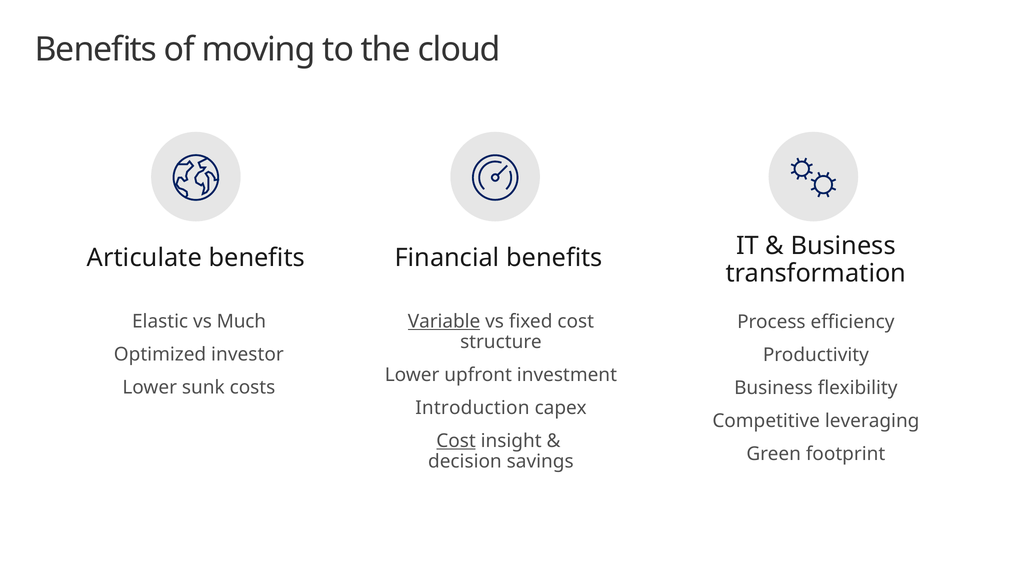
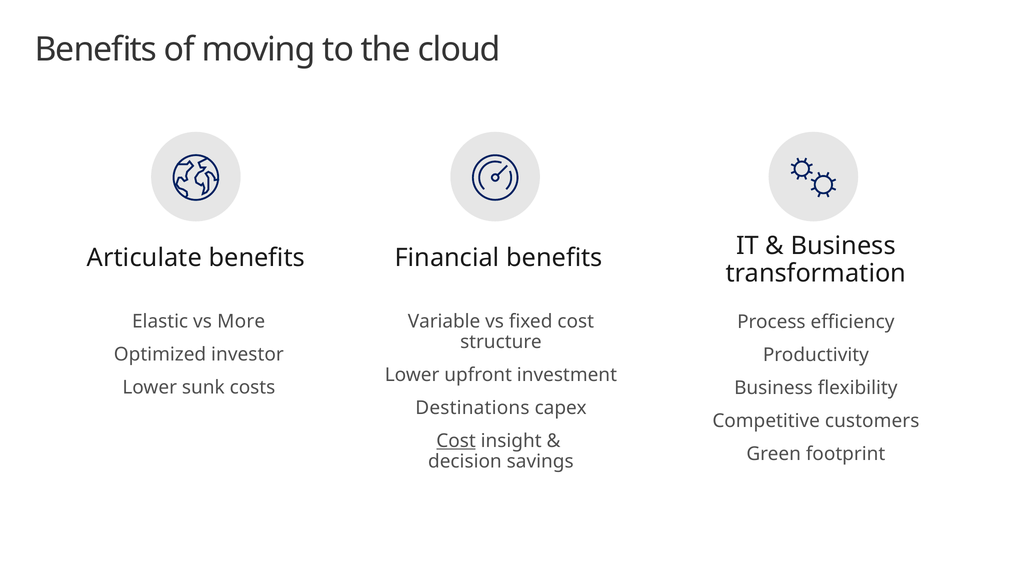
Much: Much -> More
Variable underline: present -> none
Introduction: Introduction -> Destinations
leveraging: leveraging -> customers
